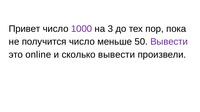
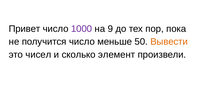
3: 3 -> 9
Вывести at (169, 42) colour: purple -> orange
online: online -> чисел
сколько вывести: вывести -> элемент
